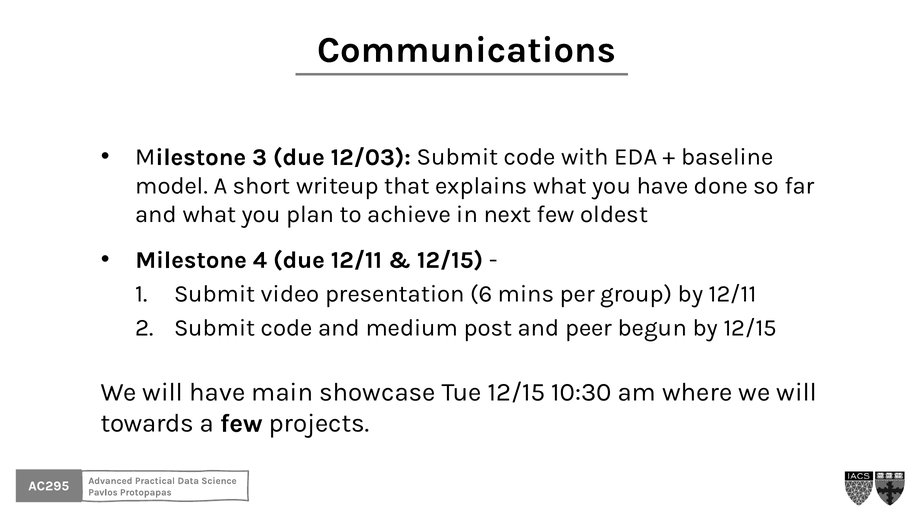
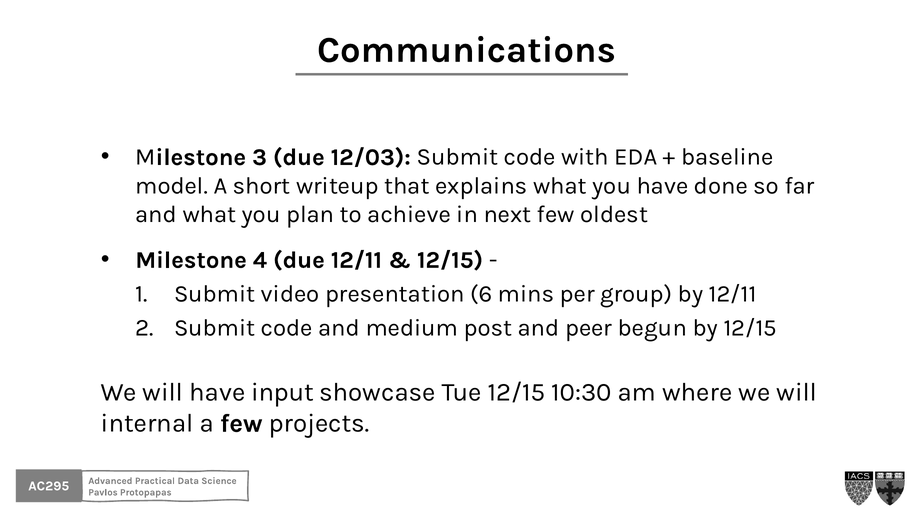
main: main -> input
towards: towards -> internal
